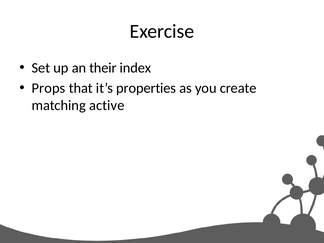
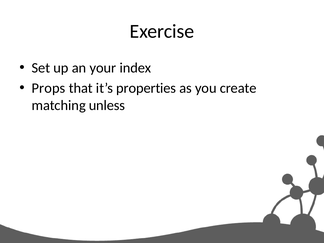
their: their -> your
active: active -> unless
